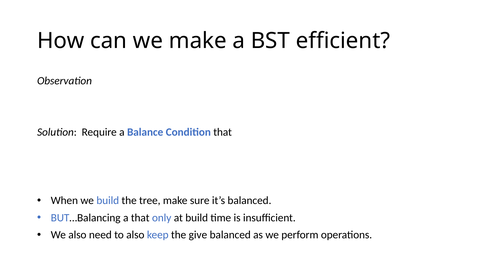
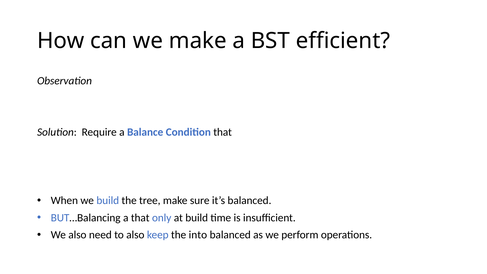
give: give -> into
